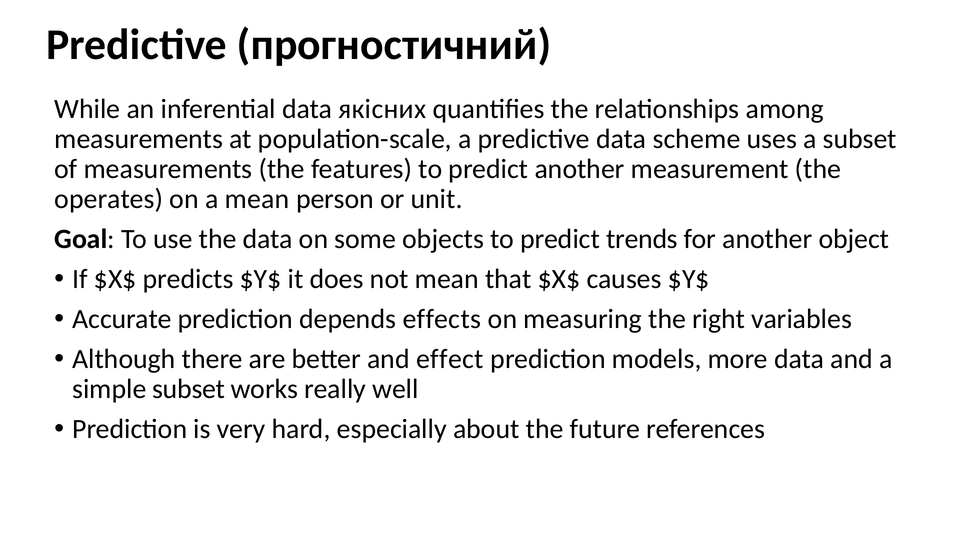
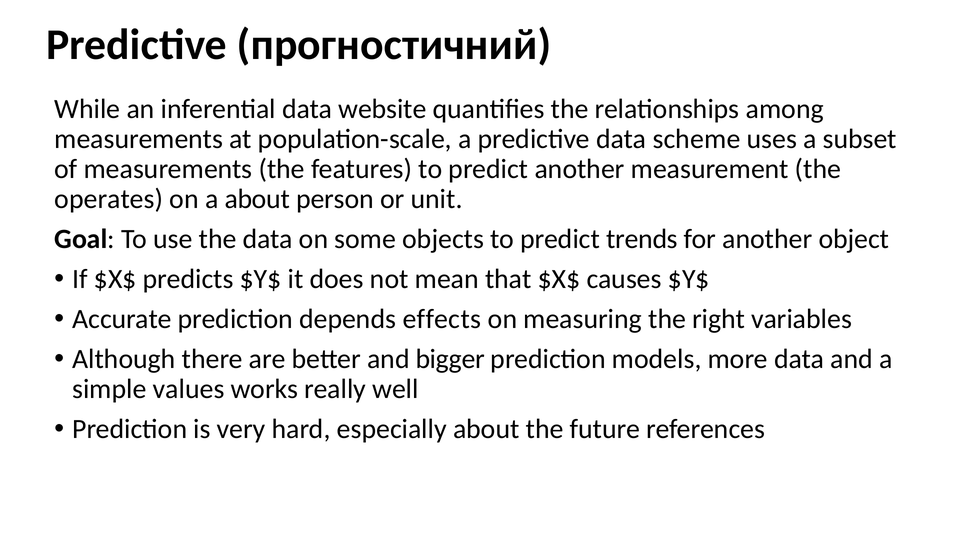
якісних: якісних -> website
a mean: mean -> about
effect: effect -> bigger
simple subset: subset -> values
